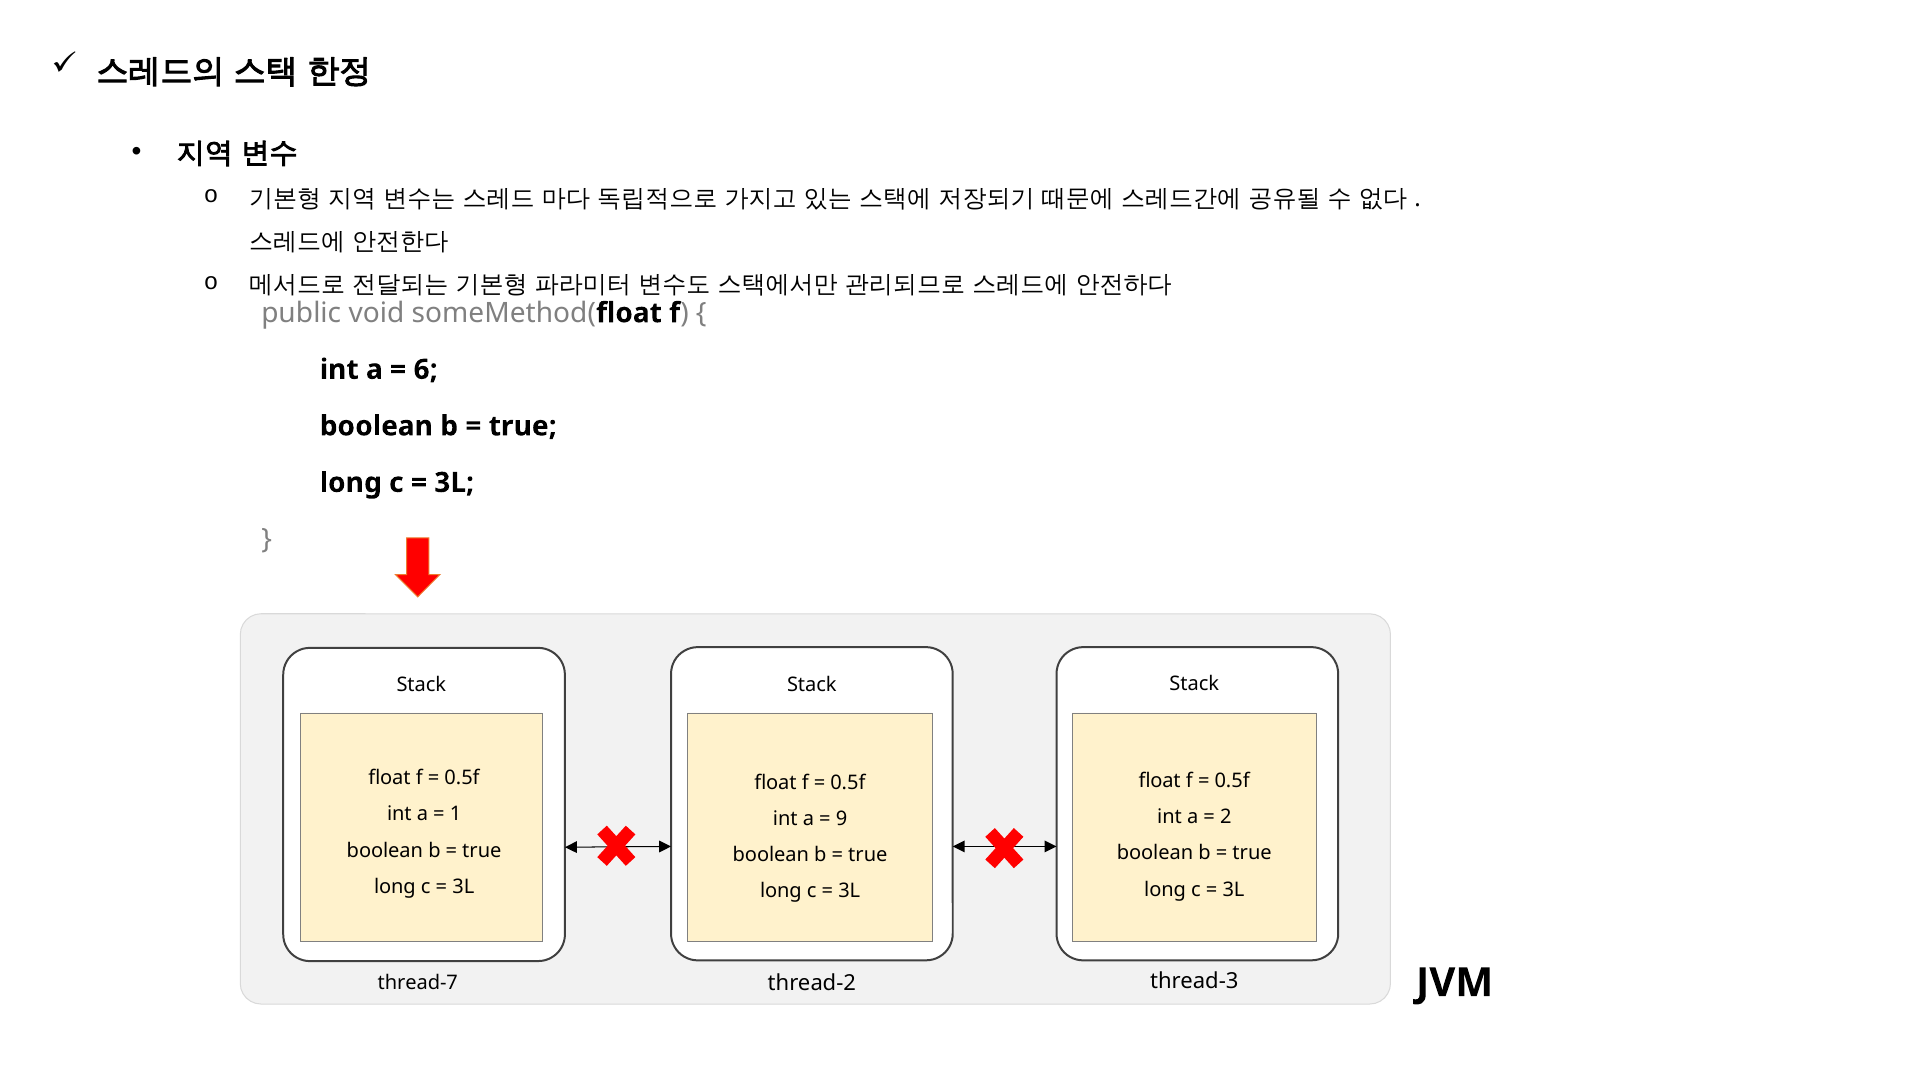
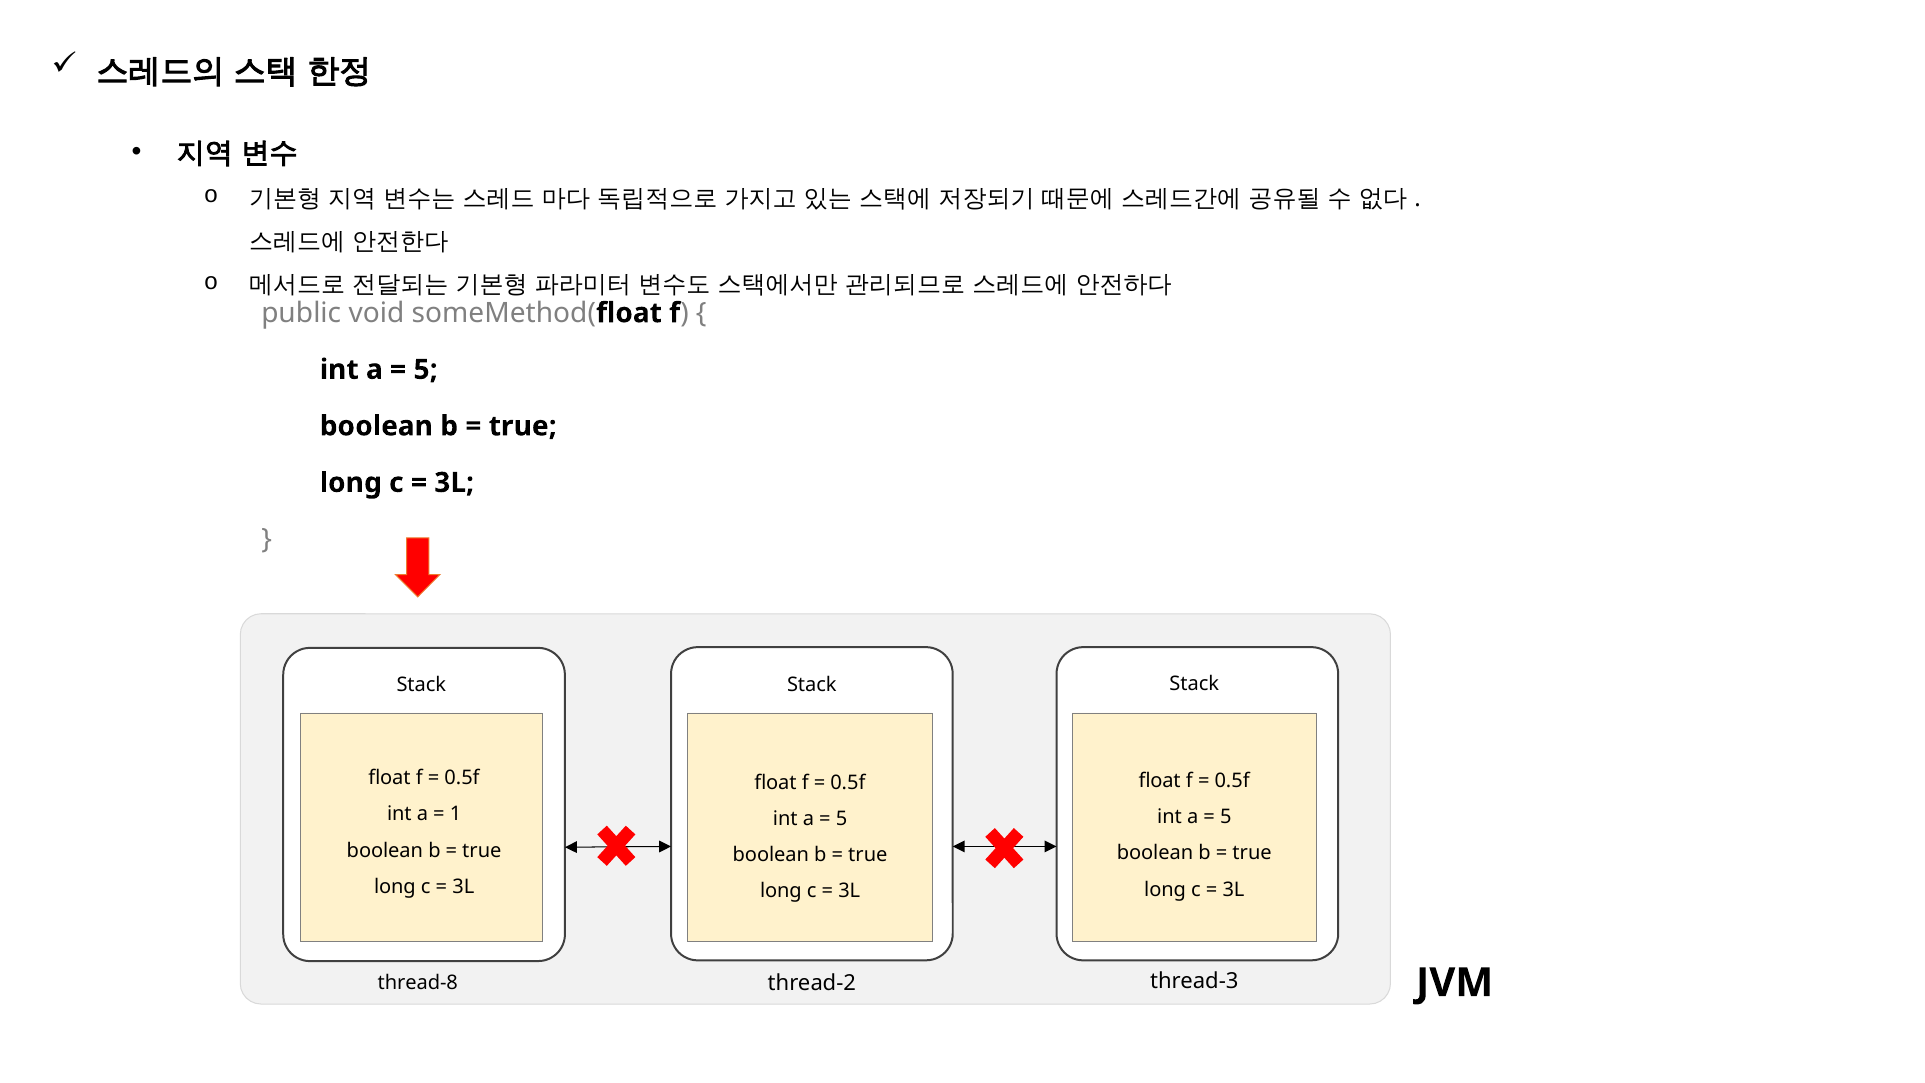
6 at (426, 370): 6 -> 5
2 at (1226, 817): 2 -> 5
9 at (842, 818): 9 -> 5
thread-7: thread-7 -> thread-8
